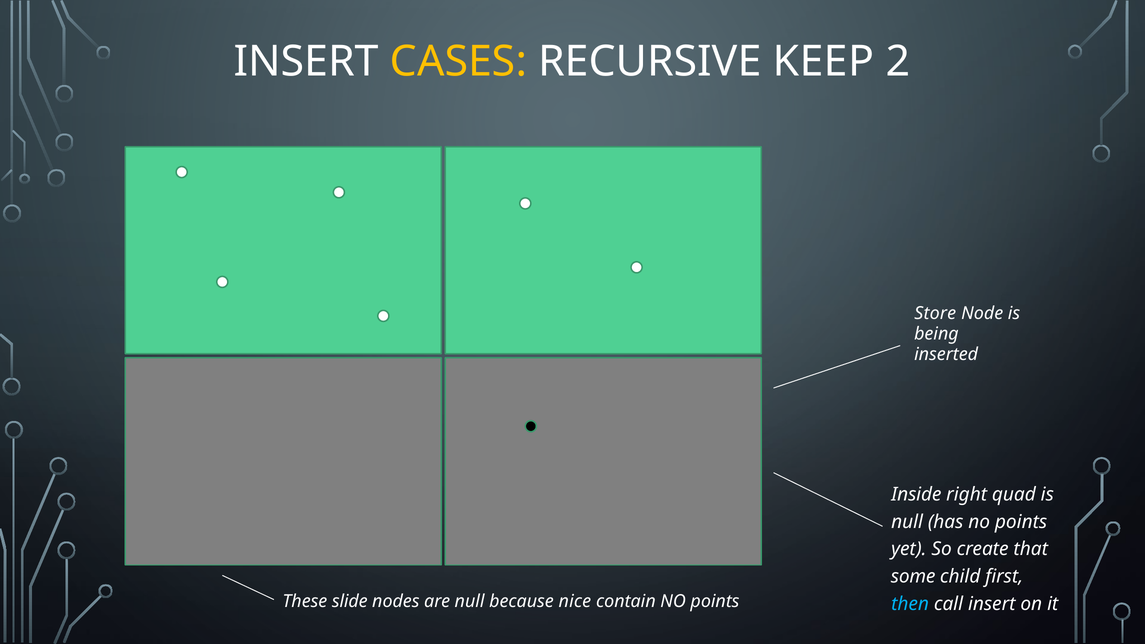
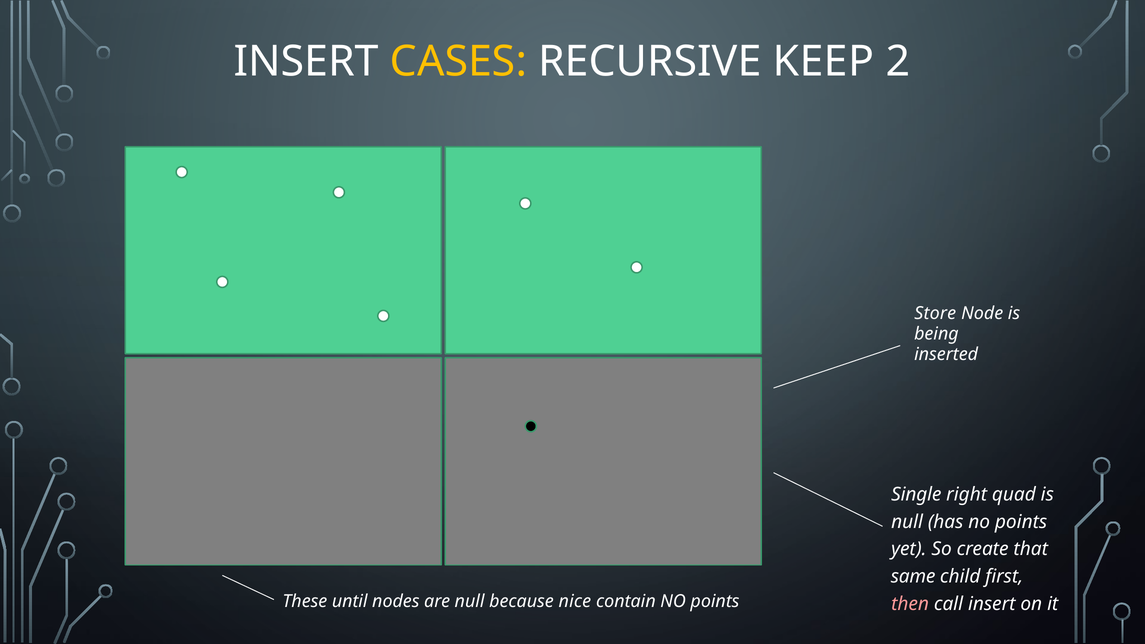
Inside: Inside -> Single
some: some -> same
slide: slide -> until
then colour: light blue -> pink
